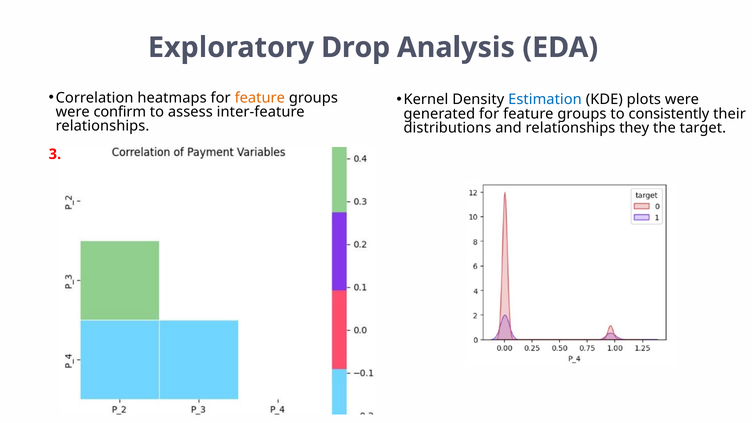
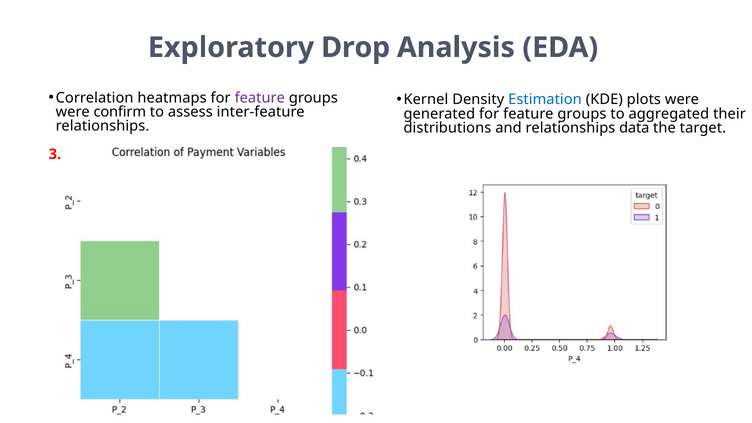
feature at (260, 98) colour: orange -> purple
consistently: consistently -> aggregated
they: they -> data
